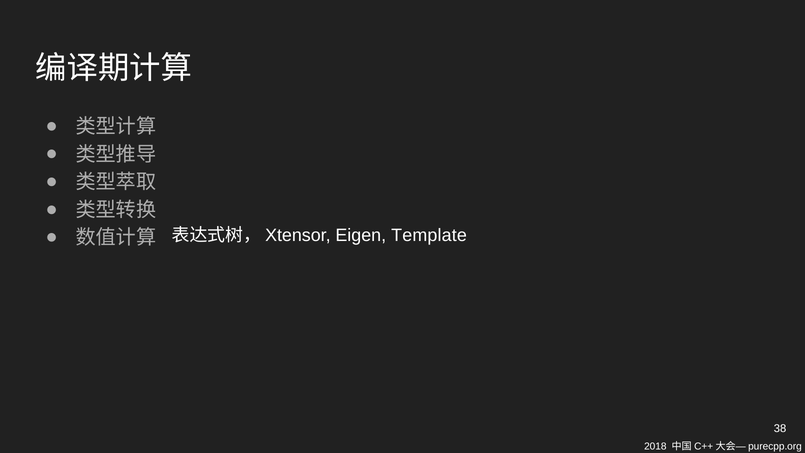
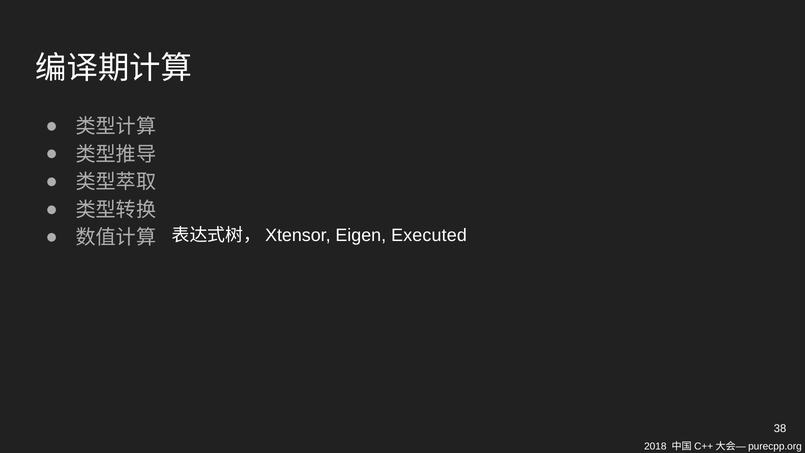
Template: Template -> Executed
